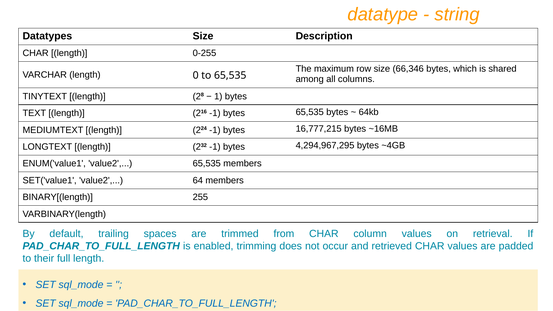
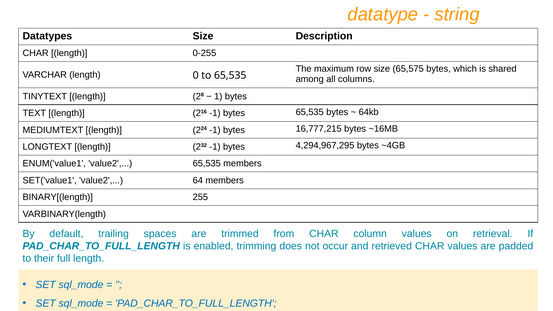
66,346: 66,346 -> 65,575
